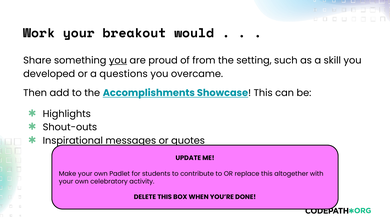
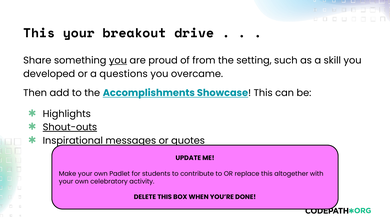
Work at (39, 33): Work -> This
would: would -> drive
Shout-outs underline: none -> present
